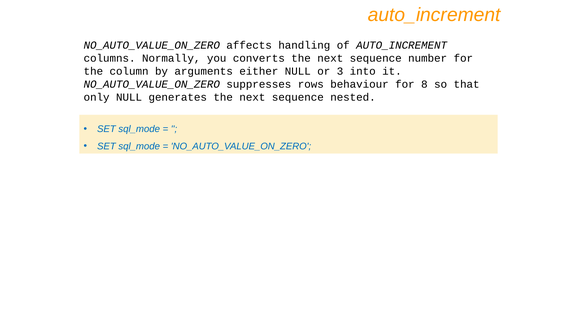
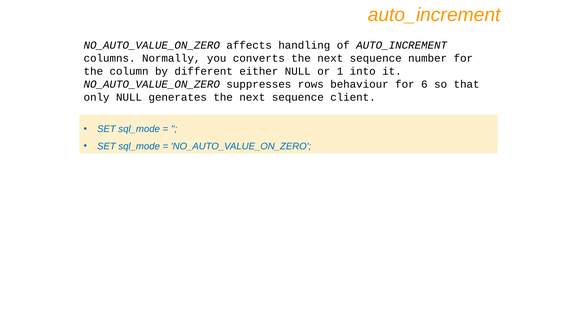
arguments: arguments -> different
3: 3 -> 1
8: 8 -> 6
nested: nested -> client
